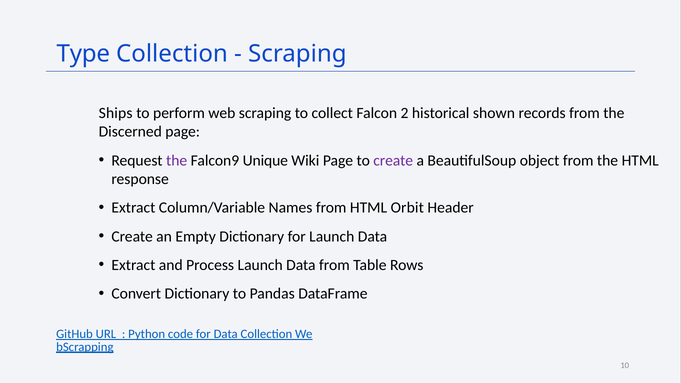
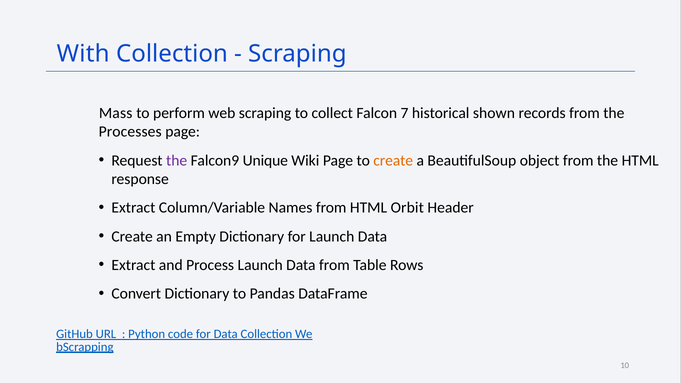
Type: Type -> With
Ships: Ships -> Mass
2: 2 -> 7
Discerned: Discerned -> Processes
create at (393, 161) colour: purple -> orange
